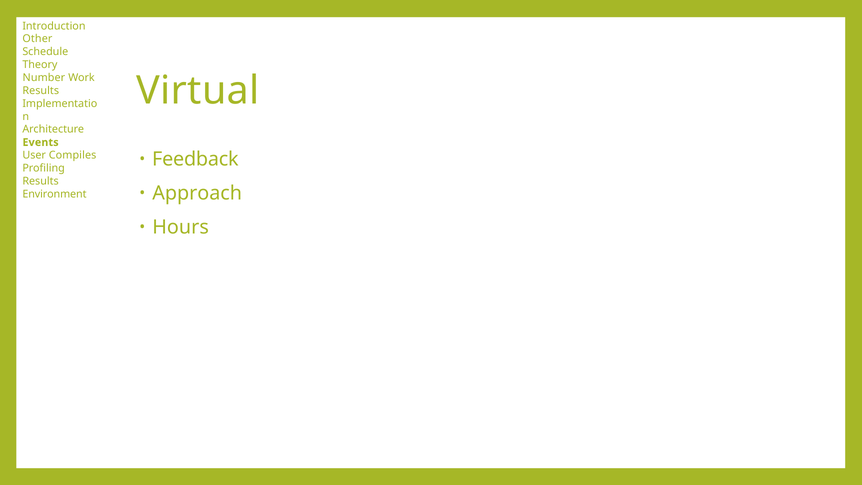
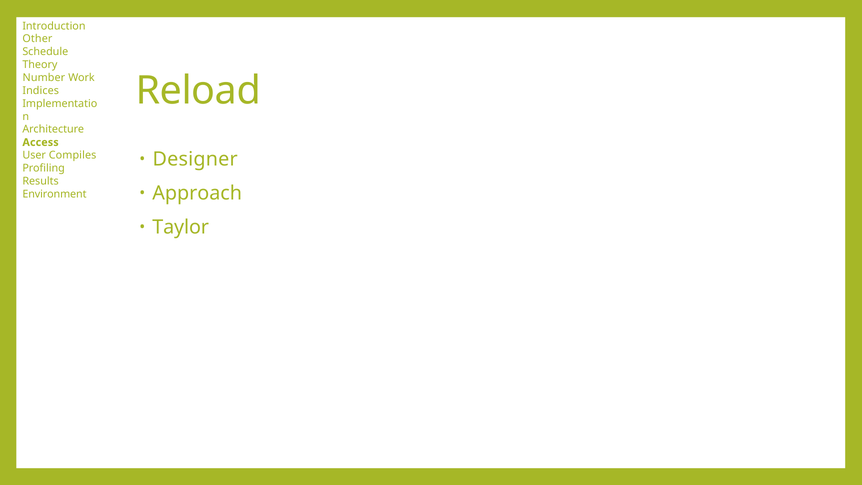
Virtual: Virtual -> Reload
Results at (41, 91): Results -> Indices
Events: Events -> Access
Feedback: Feedback -> Designer
Hours: Hours -> Taylor
